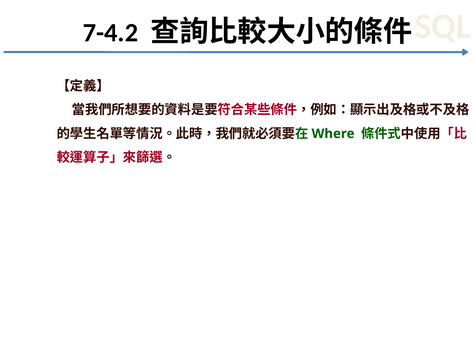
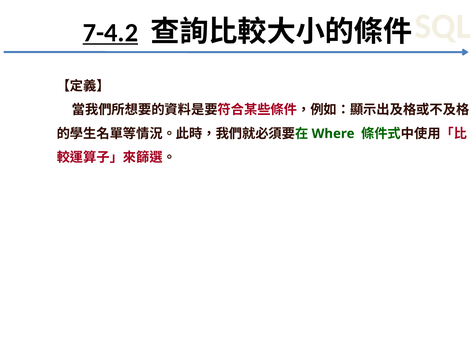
7-4.2 underline: none -> present
